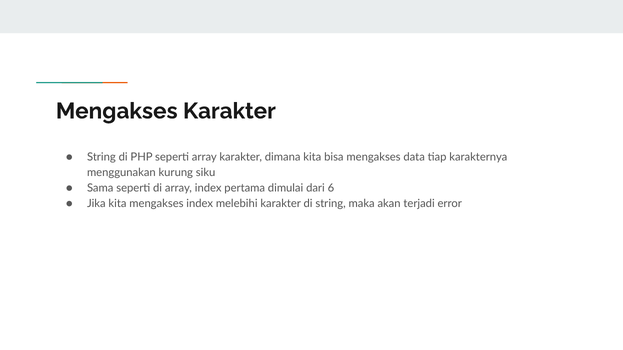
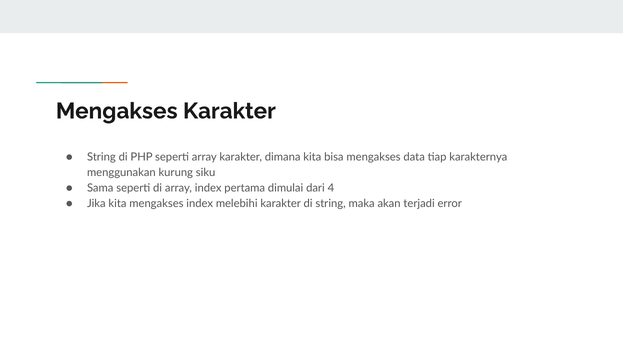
6: 6 -> 4
